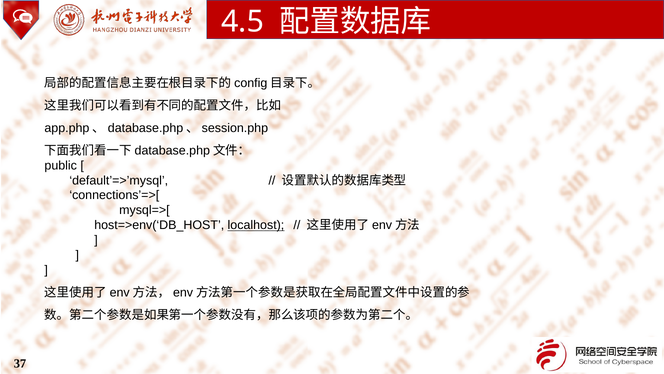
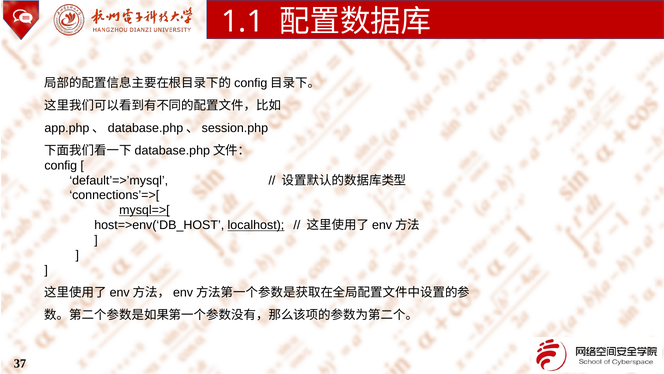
4.5: 4.5 -> 1.1
public: public -> config
mysql=>[ underline: none -> present
